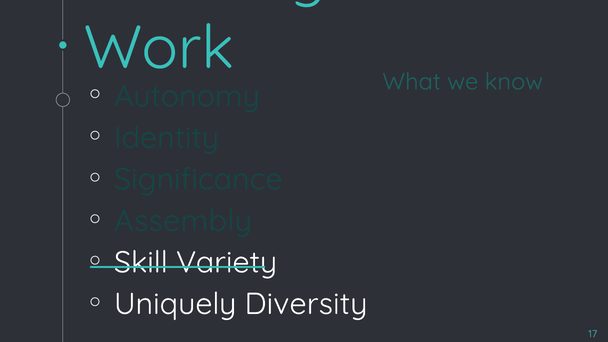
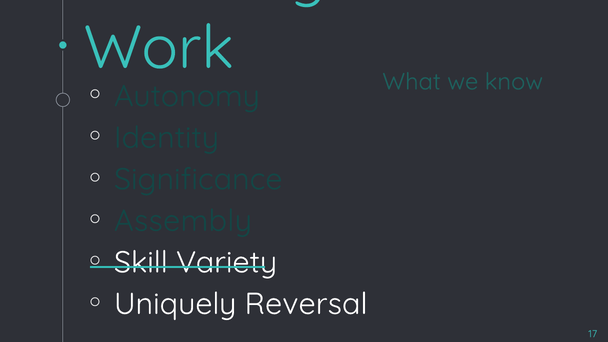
Diversity: Diversity -> Reversal
